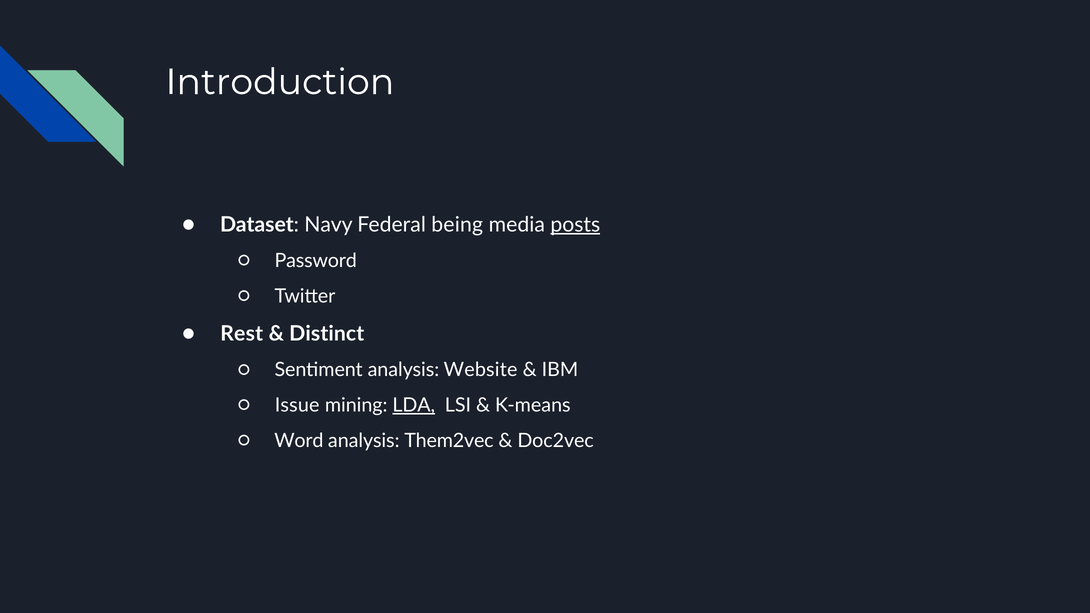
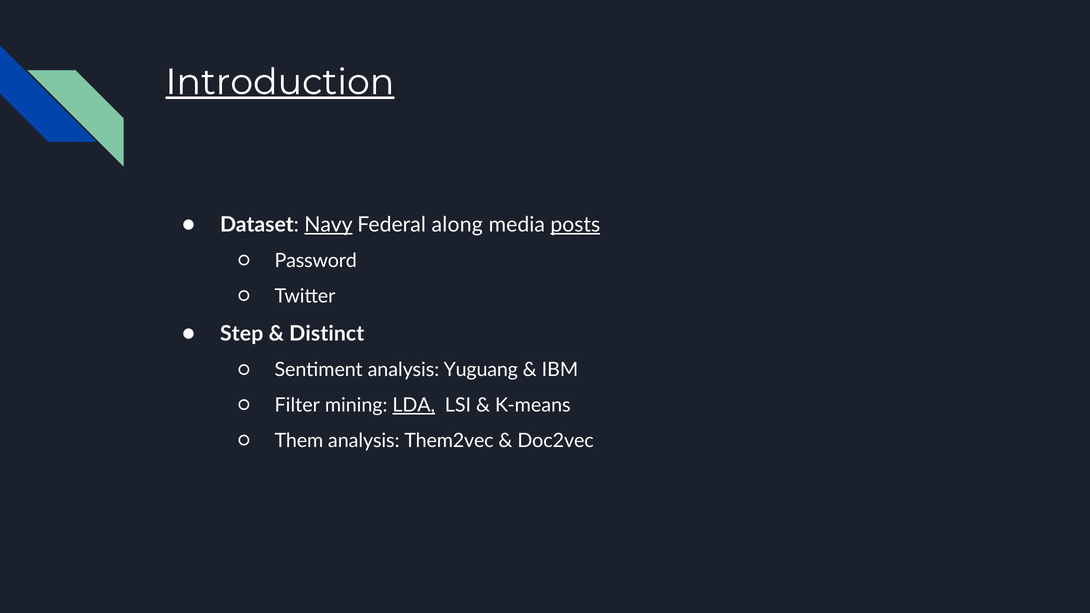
Introduction underline: none -> present
Navy underline: none -> present
being: being -> along
Rest: Rest -> Step
Website: Website -> Yuguang
Issue: Issue -> Filter
Word: Word -> Them
